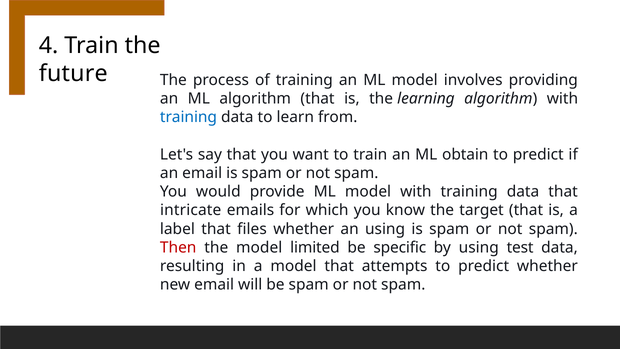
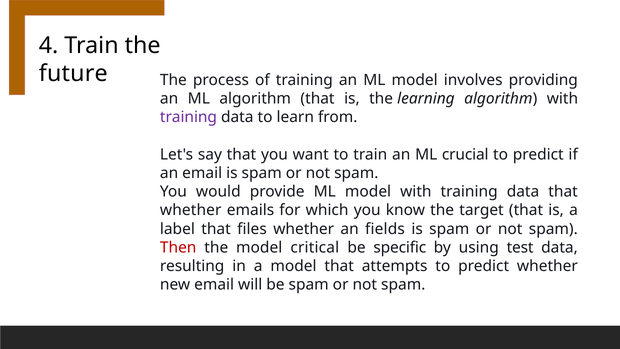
training at (188, 117) colour: blue -> purple
obtain: obtain -> crucial
intricate at (191, 210): intricate -> whether
an using: using -> fields
limited: limited -> critical
